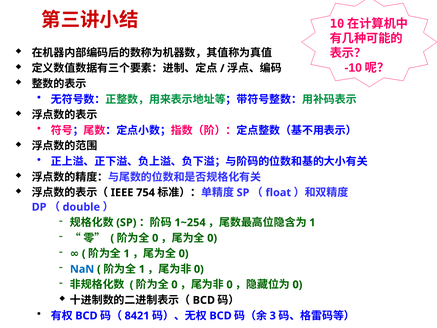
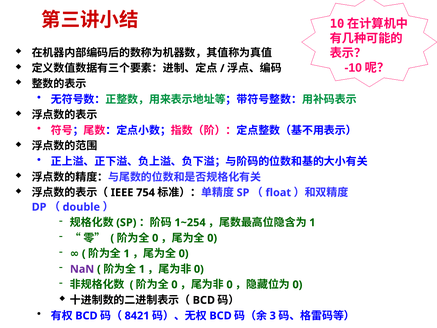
NaN colour: blue -> purple
